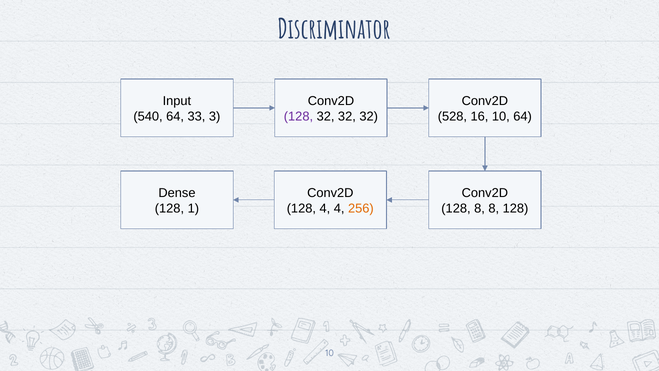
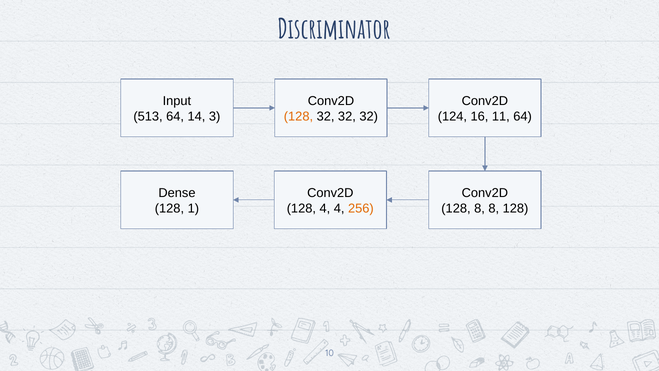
540: 540 -> 513
33: 33 -> 14
128 at (298, 116) colour: purple -> orange
528: 528 -> 124
16 10: 10 -> 11
